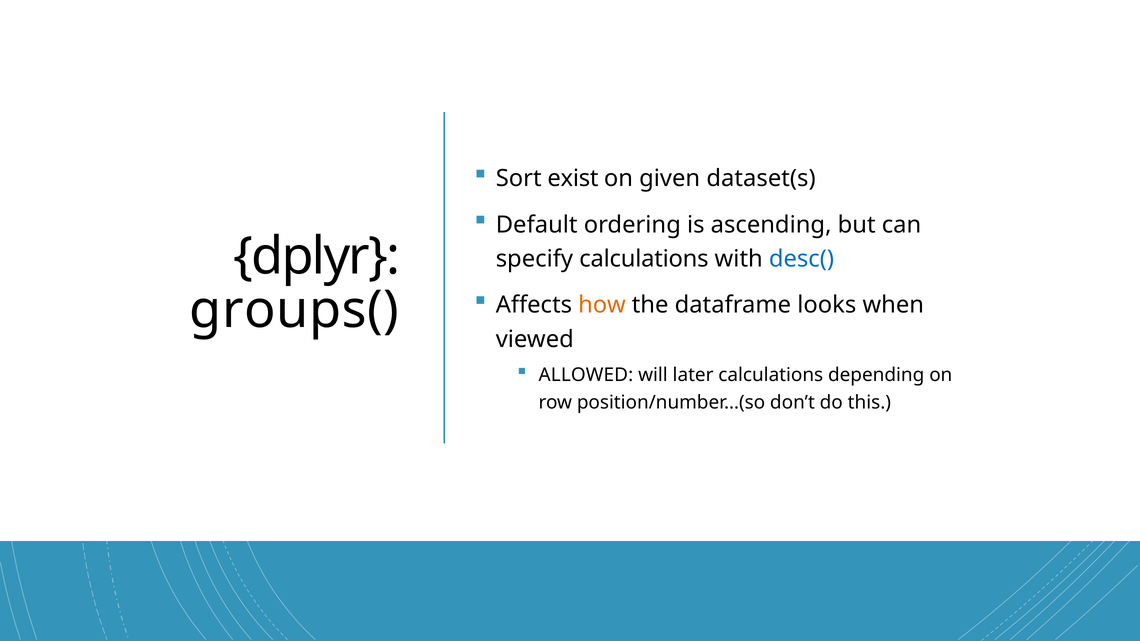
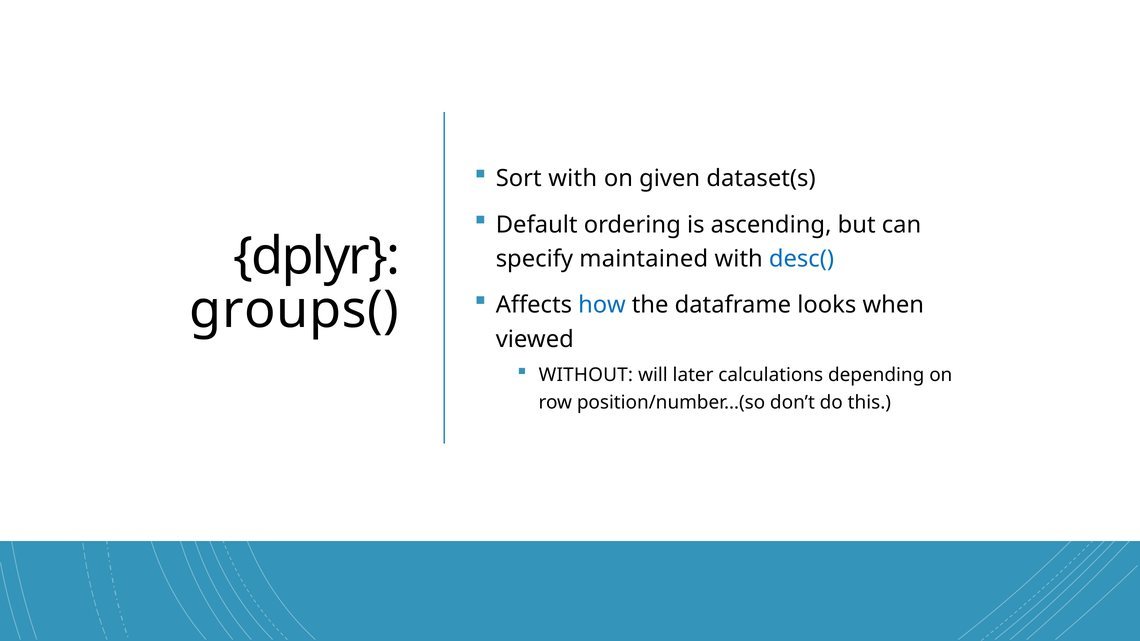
Sort exist: exist -> with
specify calculations: calculations -> maintained
how colour: orange -> blue
ALLOWED: ALLOWED -> WITHOUT
